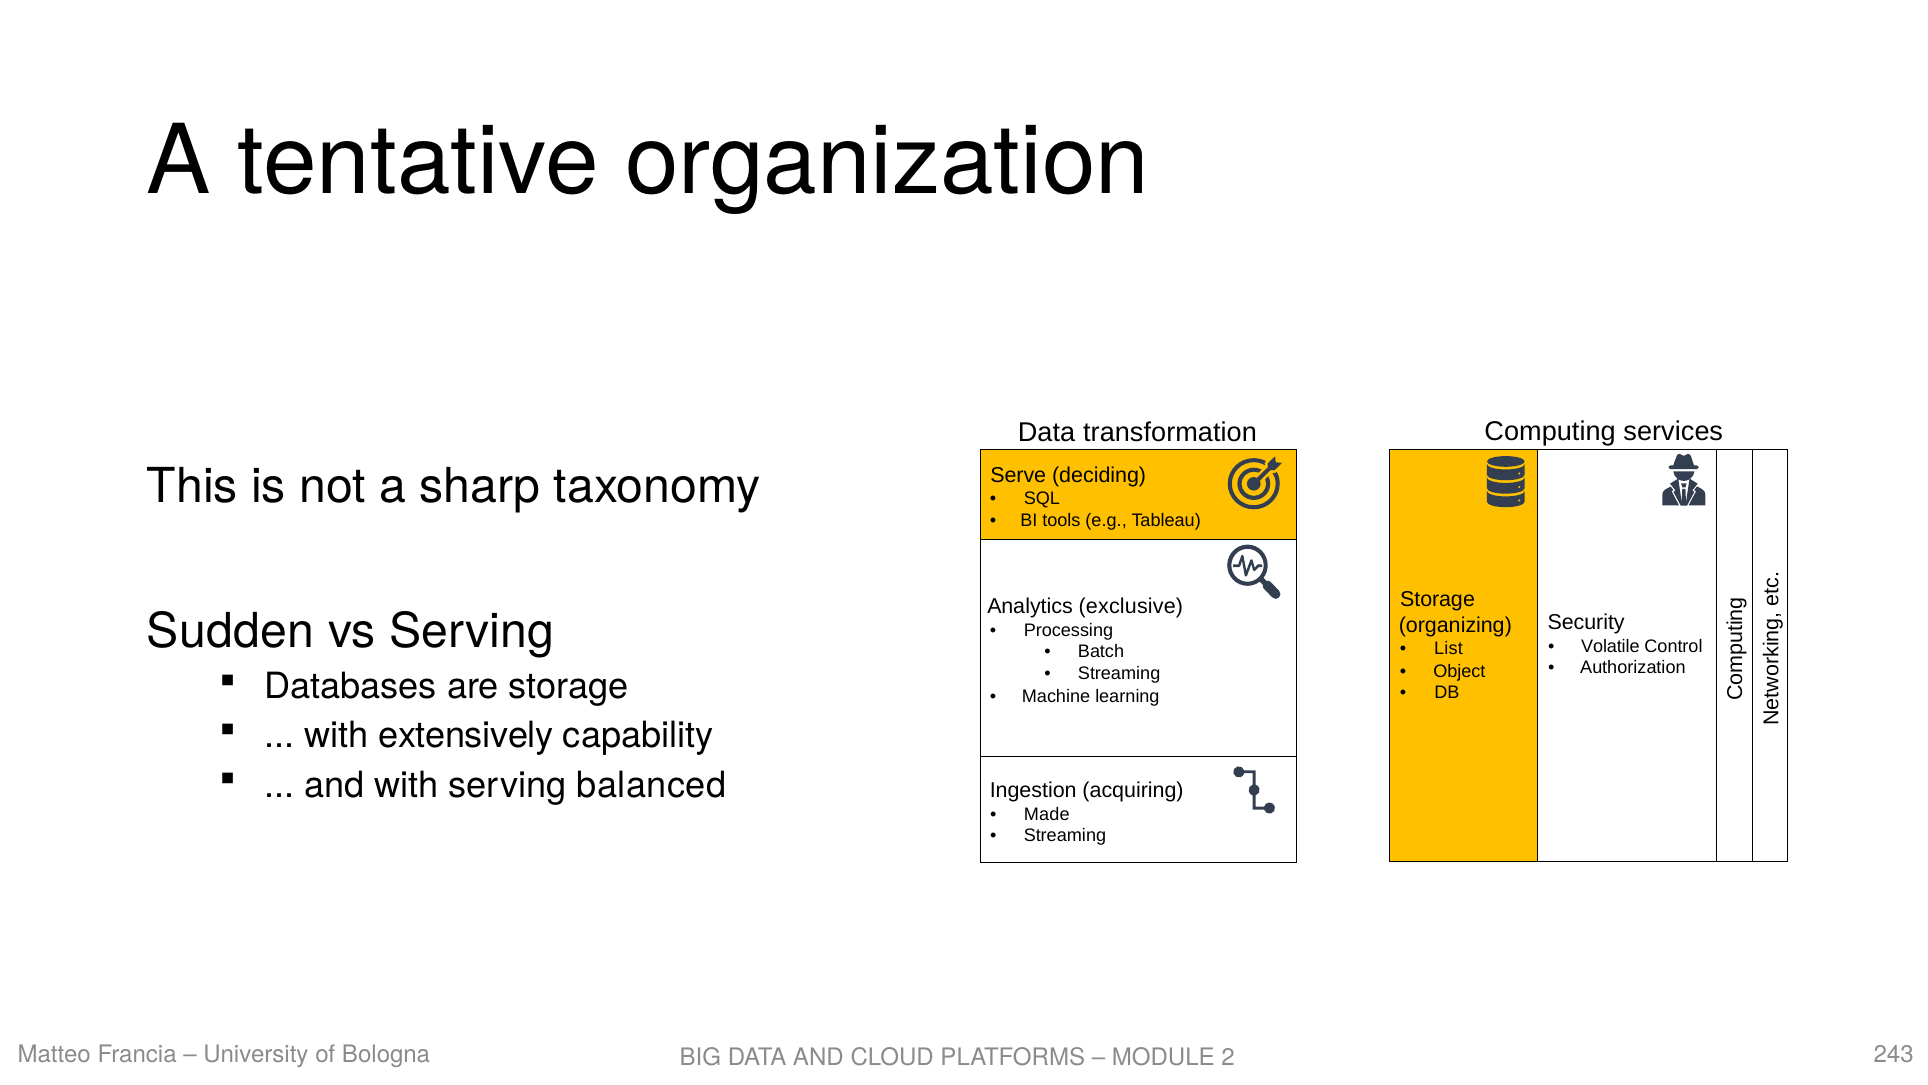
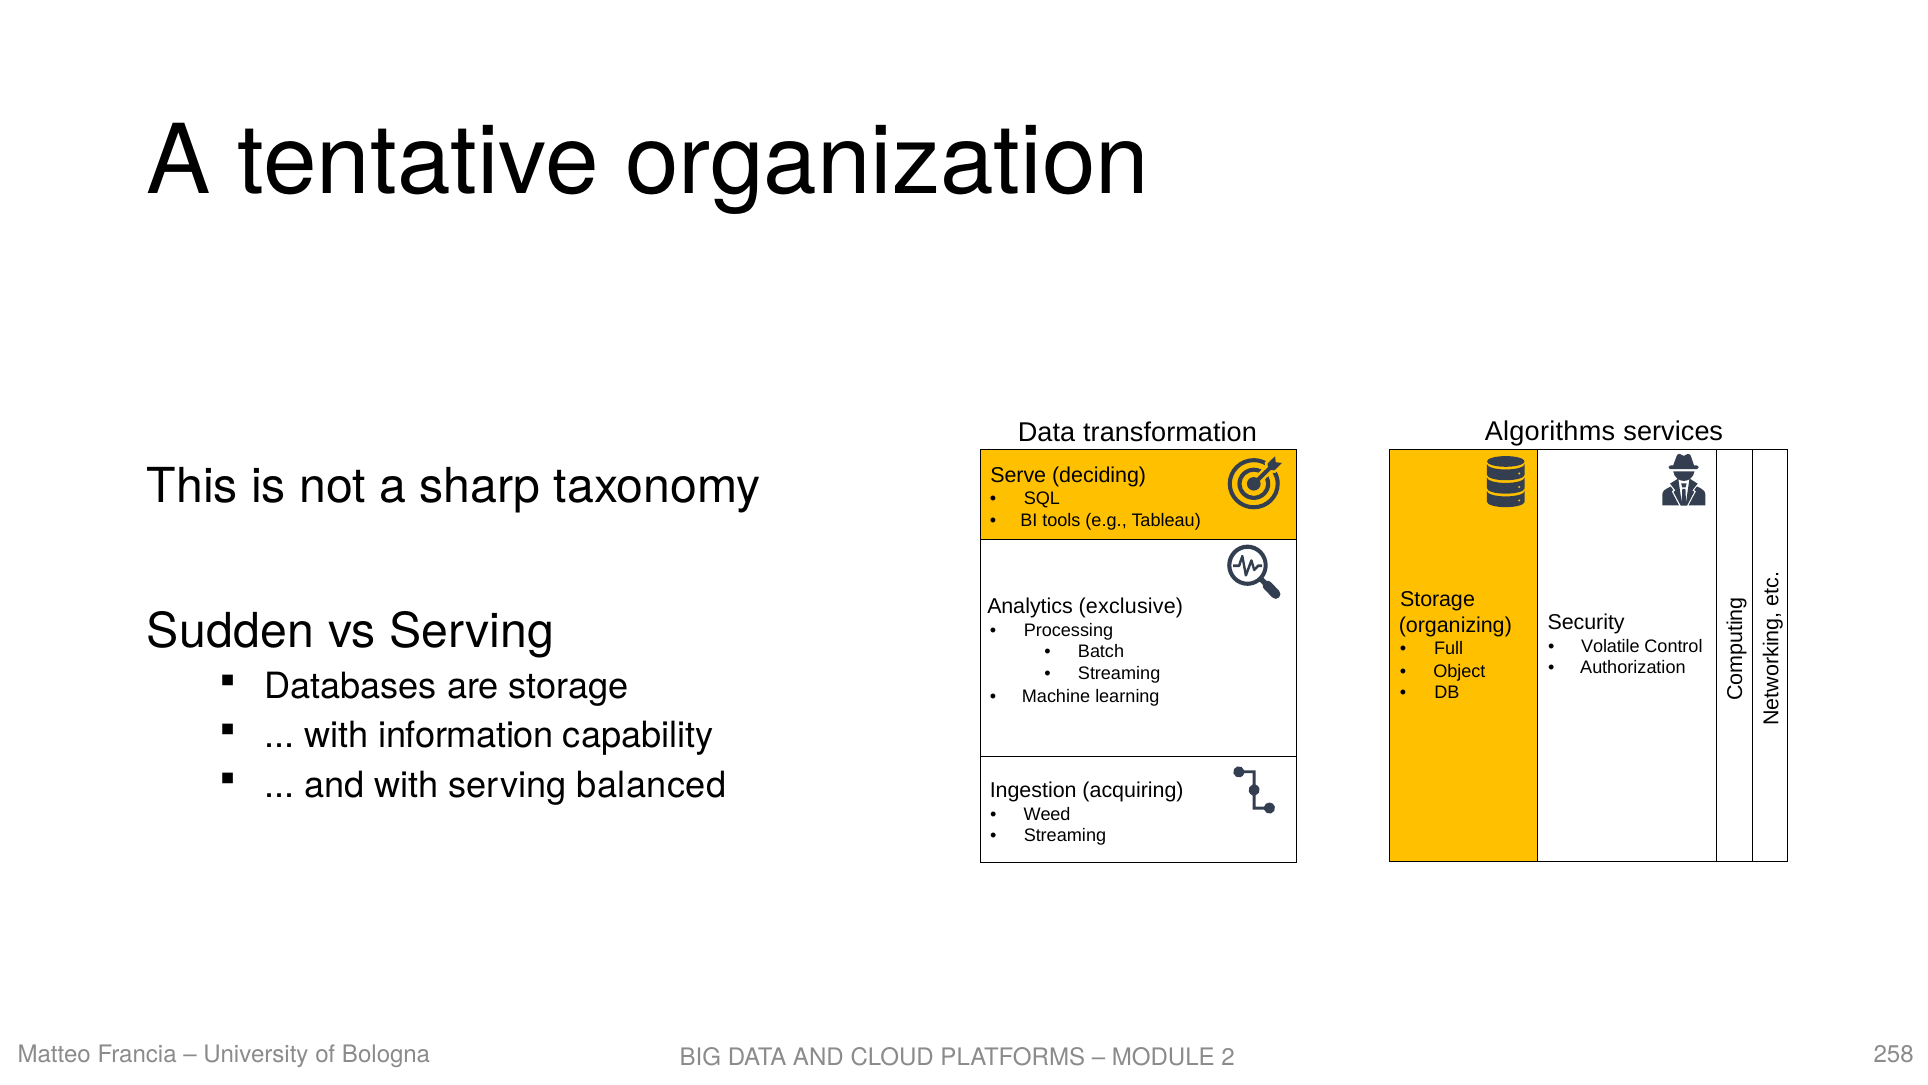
Computing: Computing -> Algorithms
List: List -> Full
extensively: extensively -> information
Made: Made -> Weed
243: 243 -> 258
